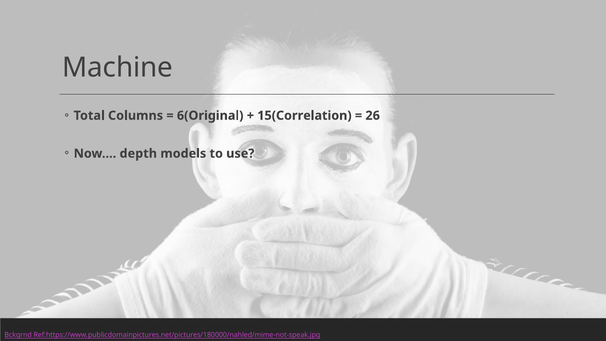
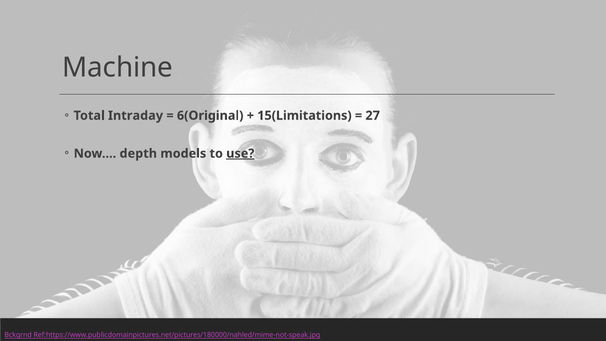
Columns: Columns -> Intraday
15(Correlation: 15(Correlation -> 15(Limitations
26: 26 -> 27
use underline: none -> present
